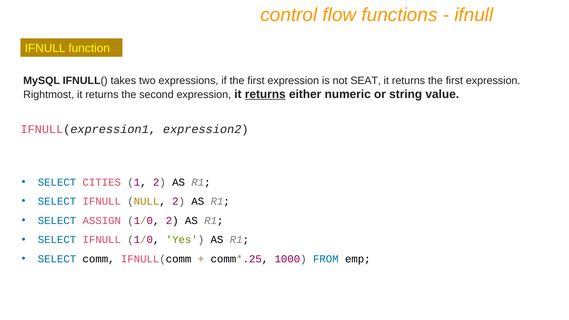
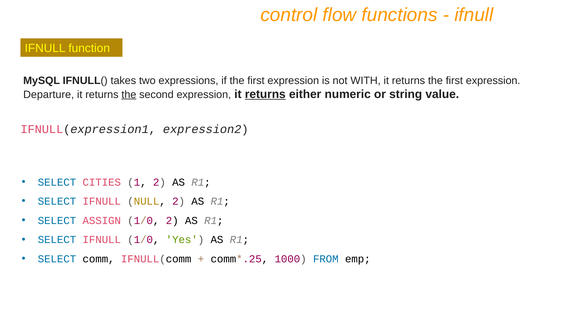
SEAT: SEAT -> WITH
Rightmost: Rightmost -> Departure
the at (129, 95) underline: none -> present
